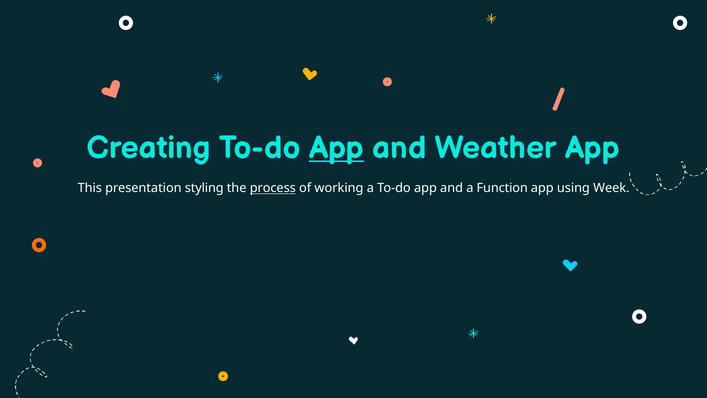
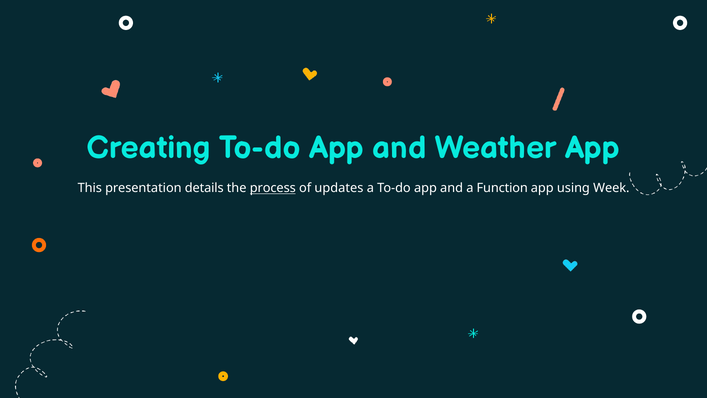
App at (337, 148) underline: present -> none
styling: styling -> details
working: working -> updates
